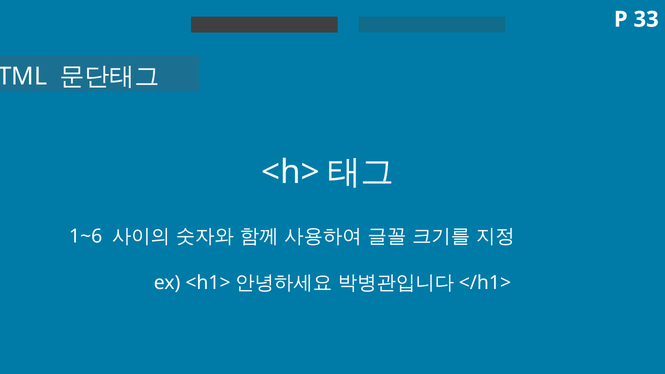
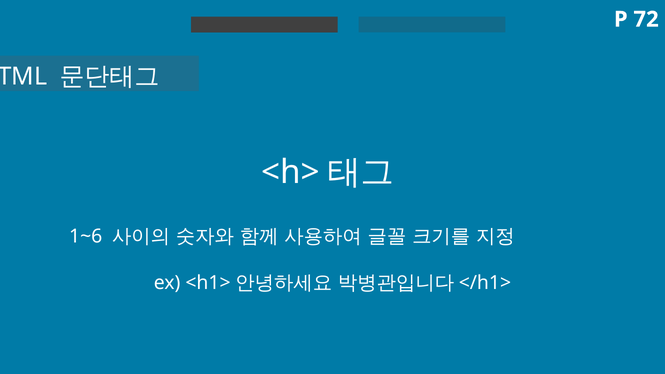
33: 33 -> 72
